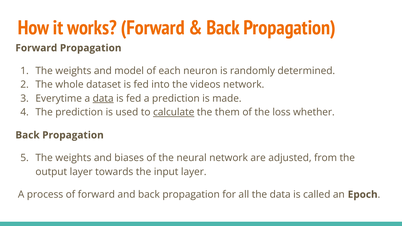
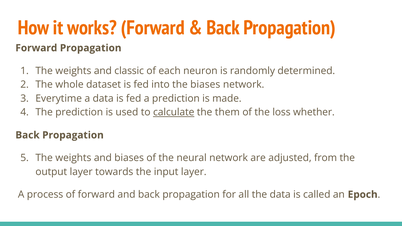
model: model -> classic
the videos: videos -> biases
data at (103, 99) underline: present -> none
